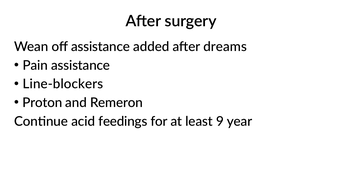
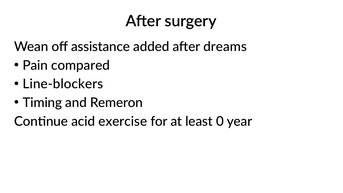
Pain assistance: assistance -> compared
Proton: Proton -> Timing
feedings: feedings -> exercise
9: 9 -> 0
